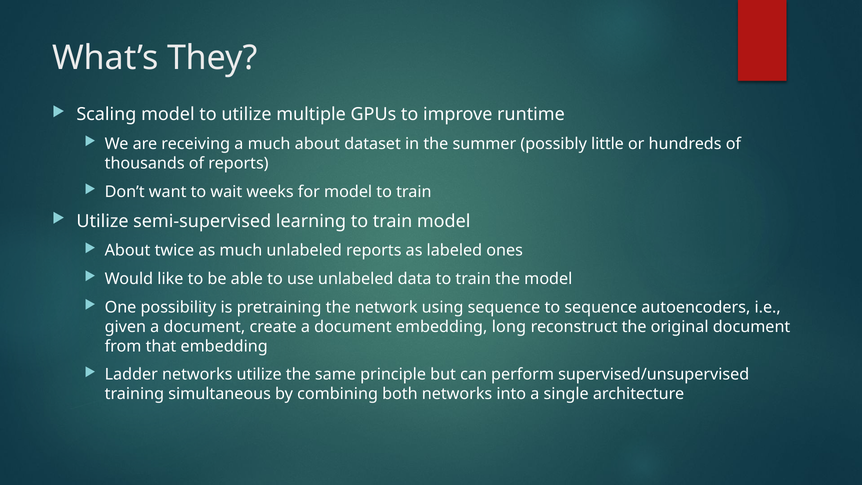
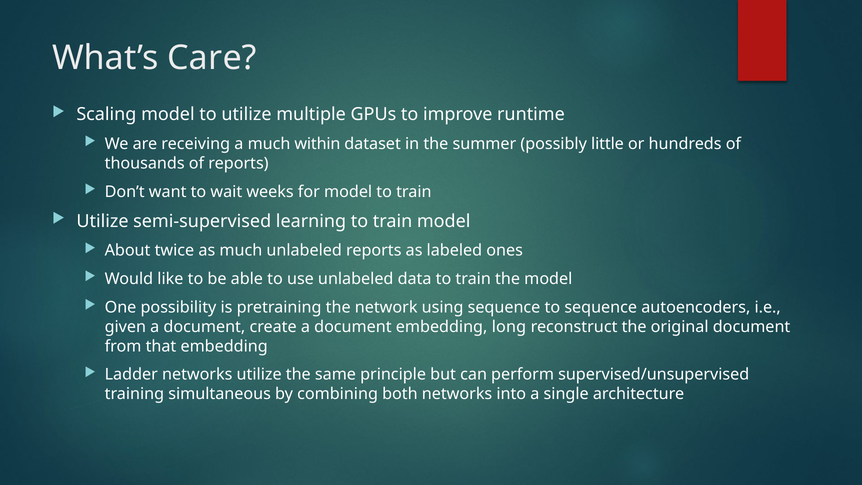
They: They -> Care
much about: about -> within
